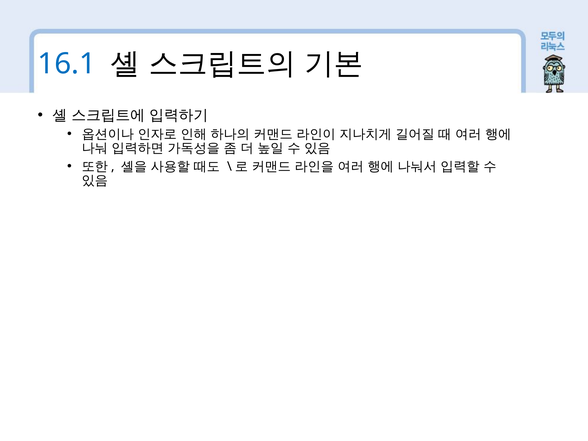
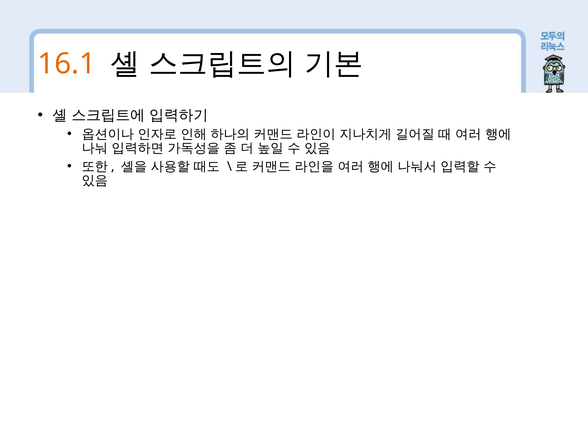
16.1 colour: blue -> orange
